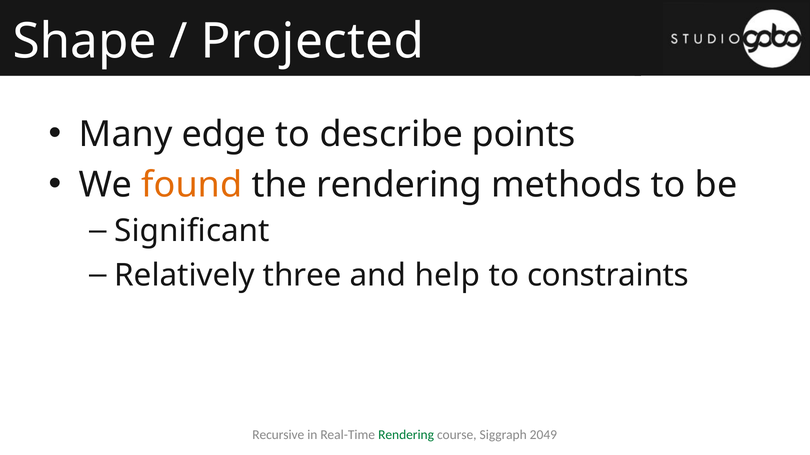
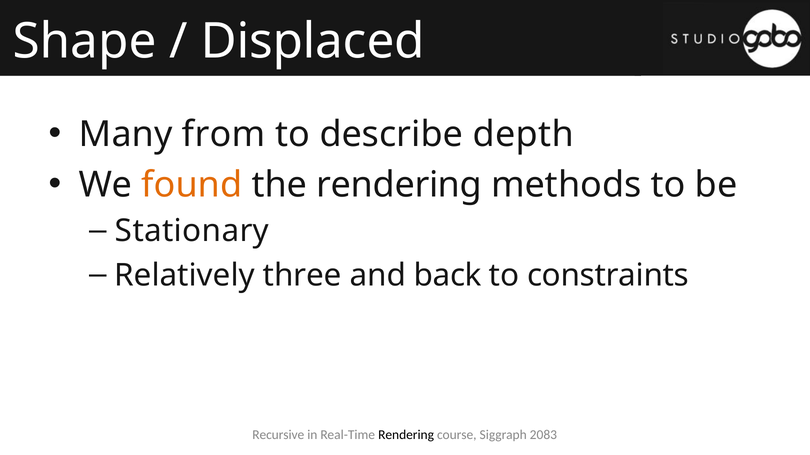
Projected: Projected -> Displaced
edge: edge -> from
points: points -> depth
Significant: Significant -> Stationary
help: help -> back
Rendering at (406, 435) colour: green -> black
2049: 2049 -> 2083
